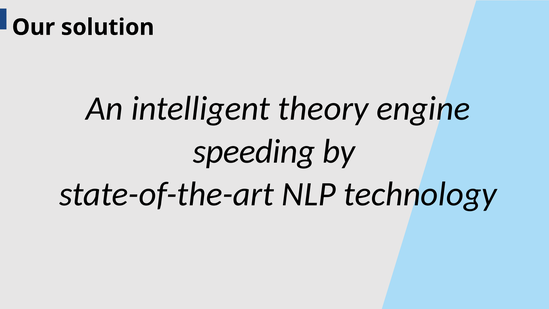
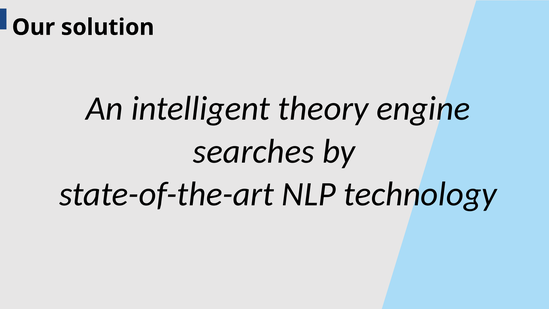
speeding: speeding -> searches
